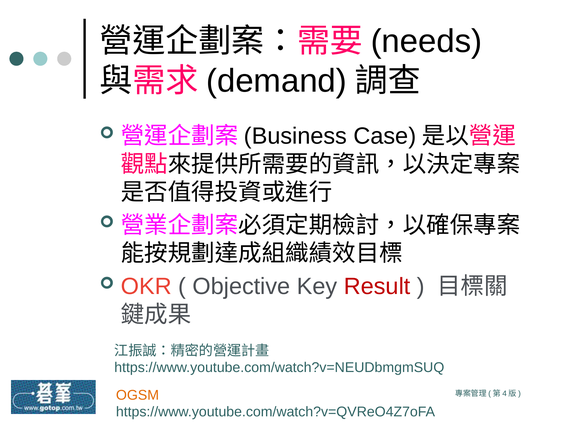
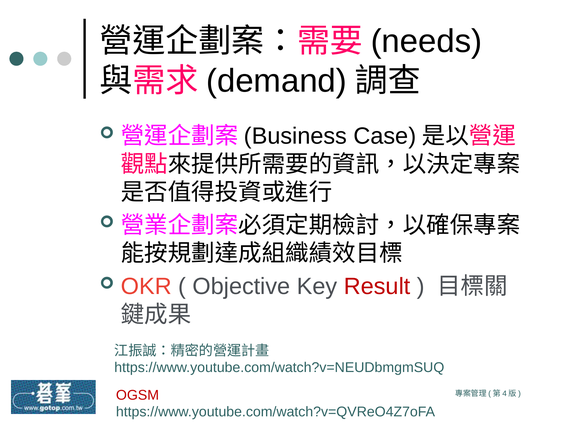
OGSM colour: orange -> red
